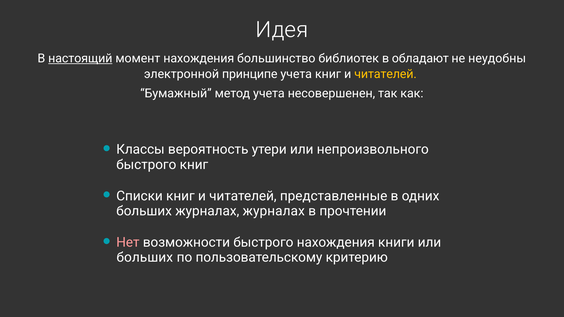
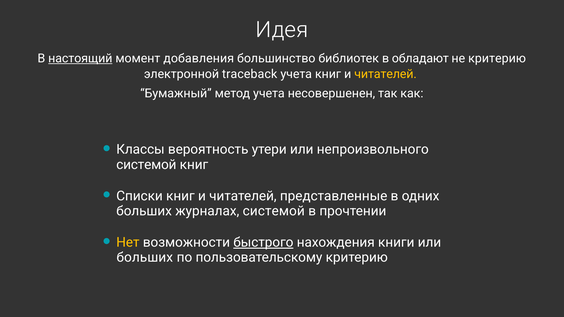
момент нахождения: нахождения -> добавления
не неудобны: неудобны -> критерию
принципе: принципе -> traceback
быстрого at (146, 165): быстрого -> системой
журналах журналах: журналах -> системой
Нет colour: pink -> yellow
быстрого at (263, 243) underline: none -> present
